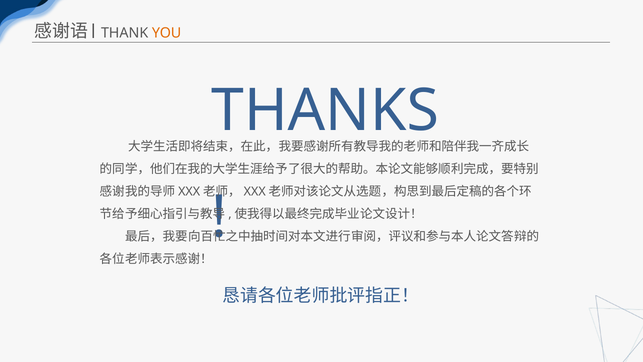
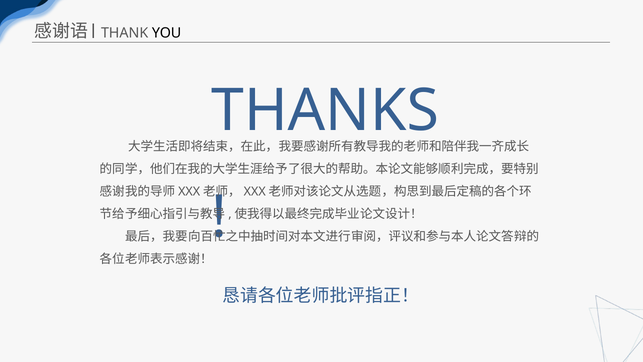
YOU colour: orange -> black
